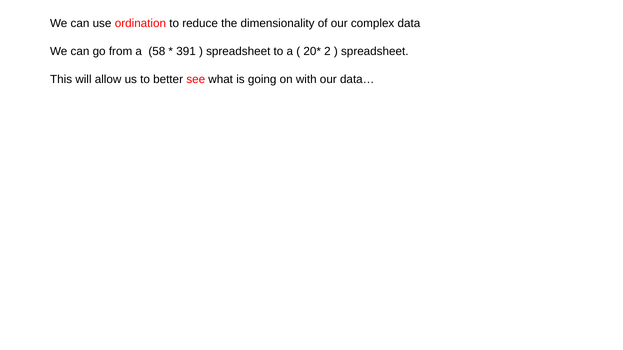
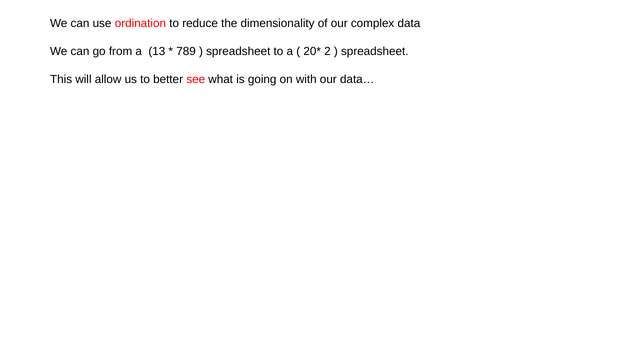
58: 58 -> 13
391: 391 -> 789
